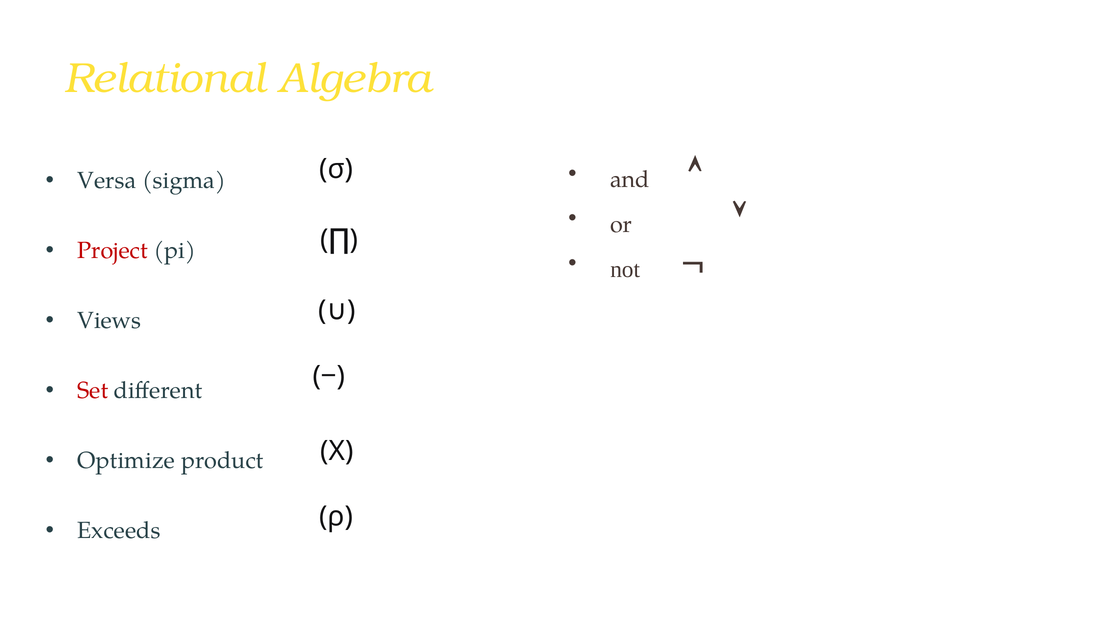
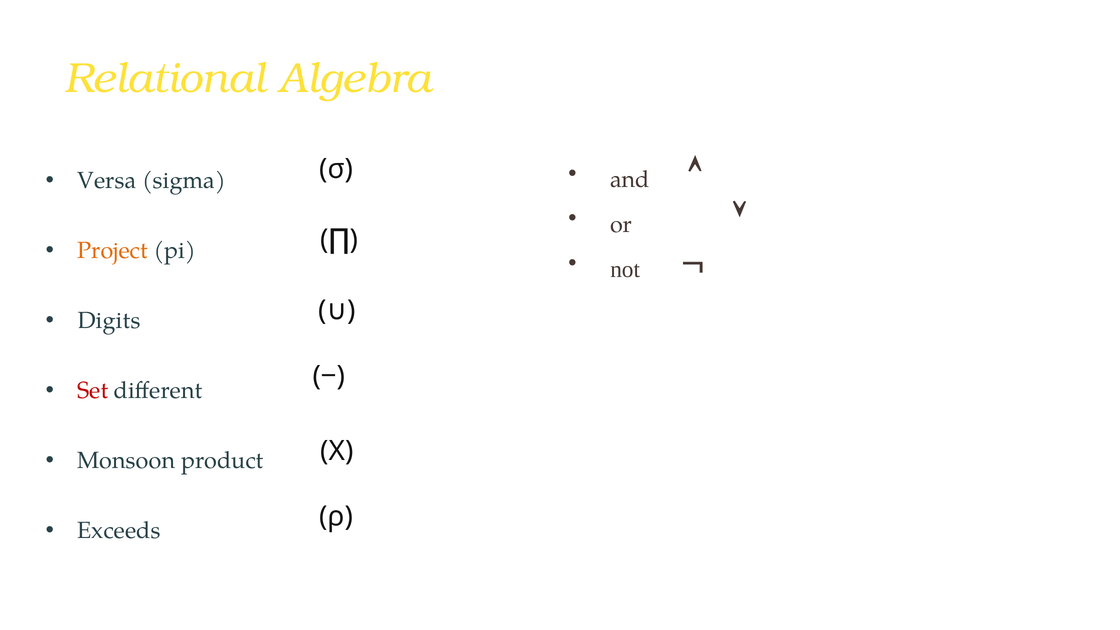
Project colour: red -> orange
Views: Views -> Digits
Optimize: Optimize -> Monsoon
